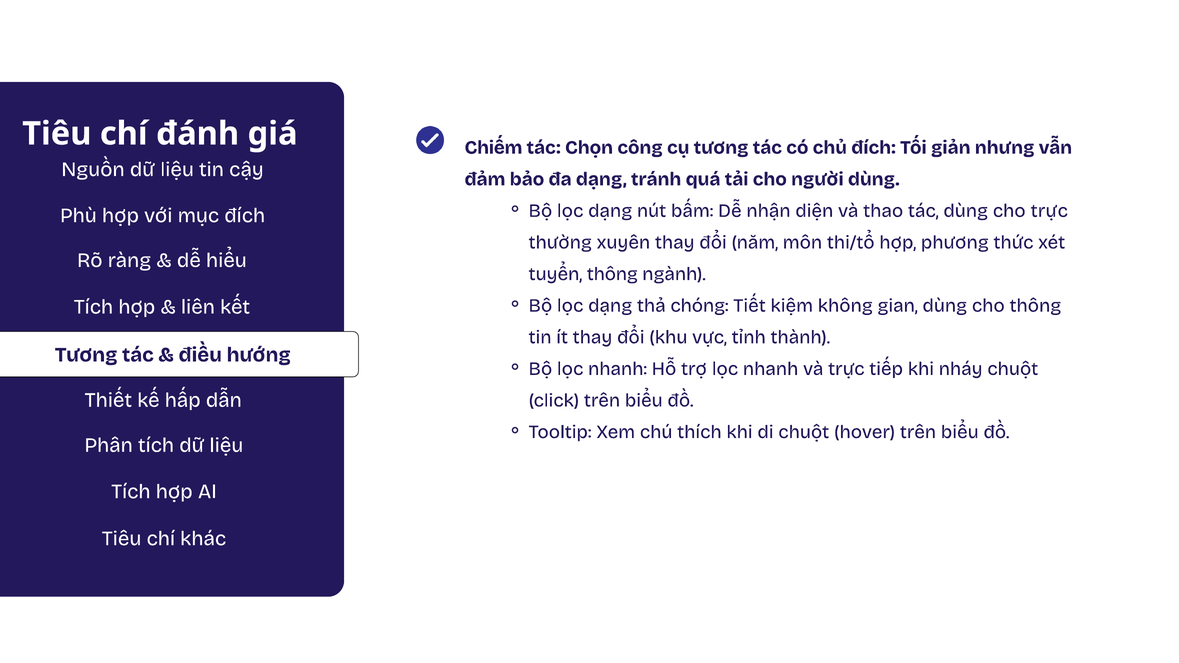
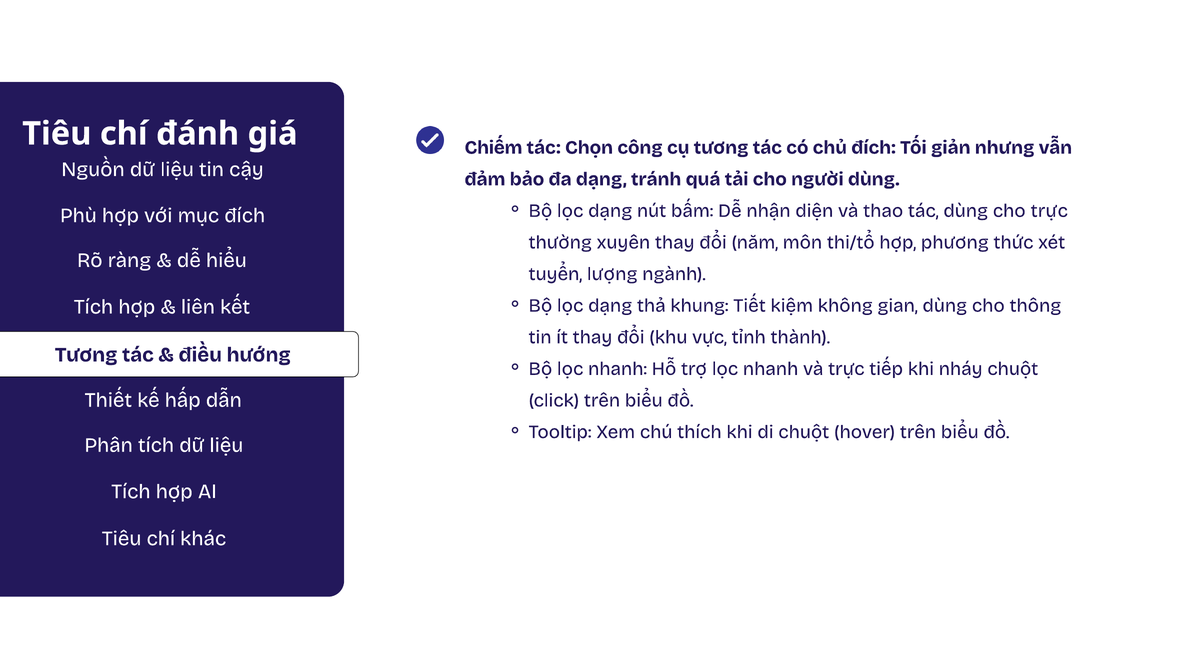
tuyển thông: thông -> lượng
chóng: chóng -> khung
